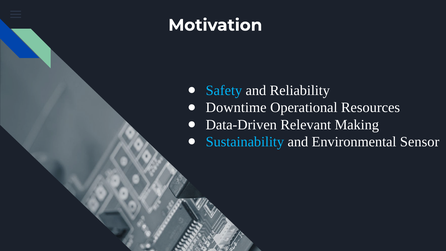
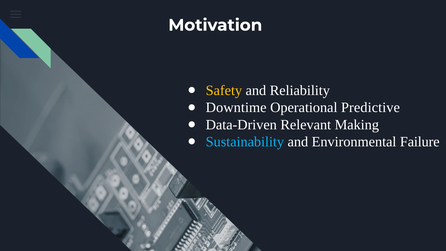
Safety colour: light blue -> yellow
Resources: Resources -> Predictive
Sensor: Sensor -> Failure
